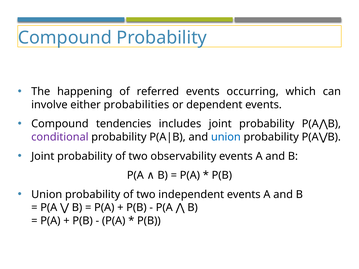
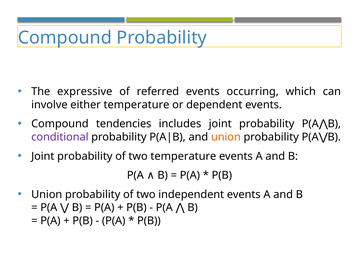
happening: happening -> expressive
either probabilities: probabilities -> temperature
union at (226, 137) colour: blue -> orange
two observability: observability -> temperature
